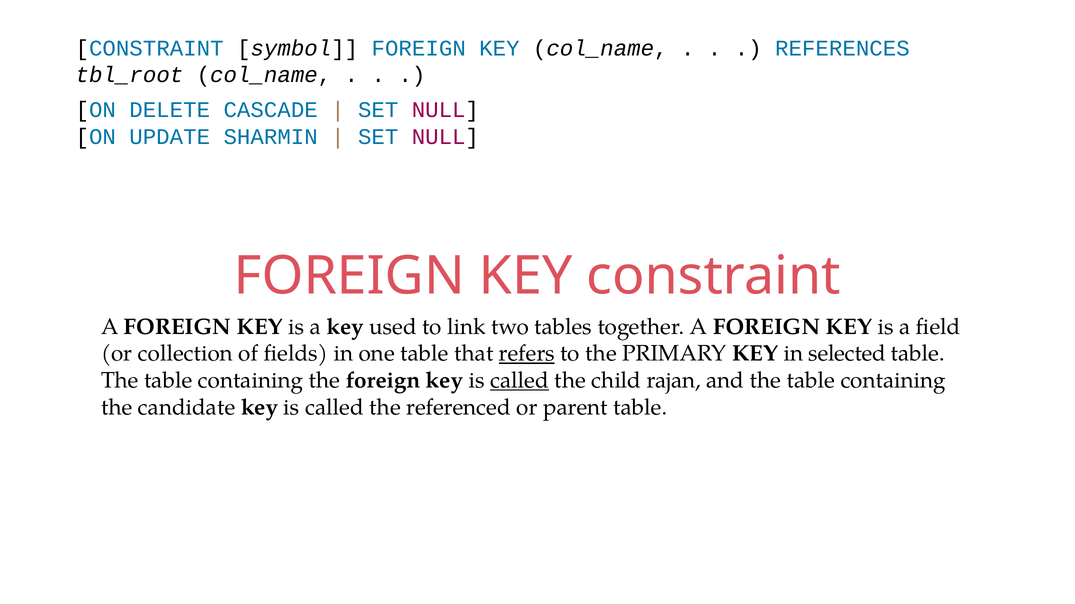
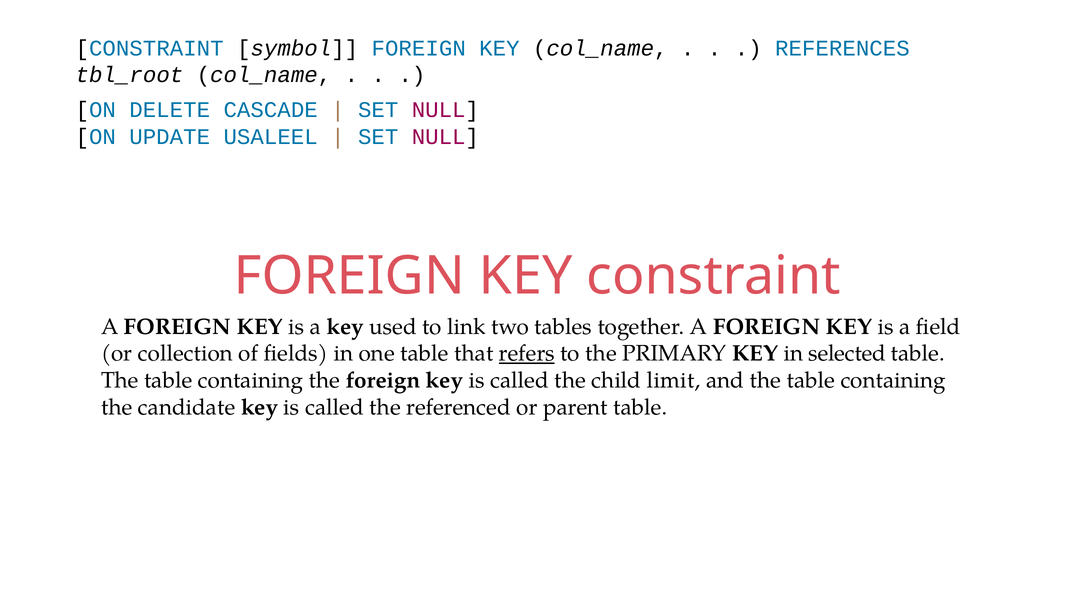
SHARMIN: SHARMIN -> USALEEL
called at (520, 381) underline: present -> none
rajan: rajan -> limit
